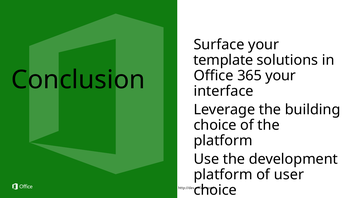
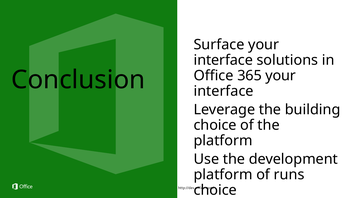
template at (223, 60): template -> interface
user: user -> runs
